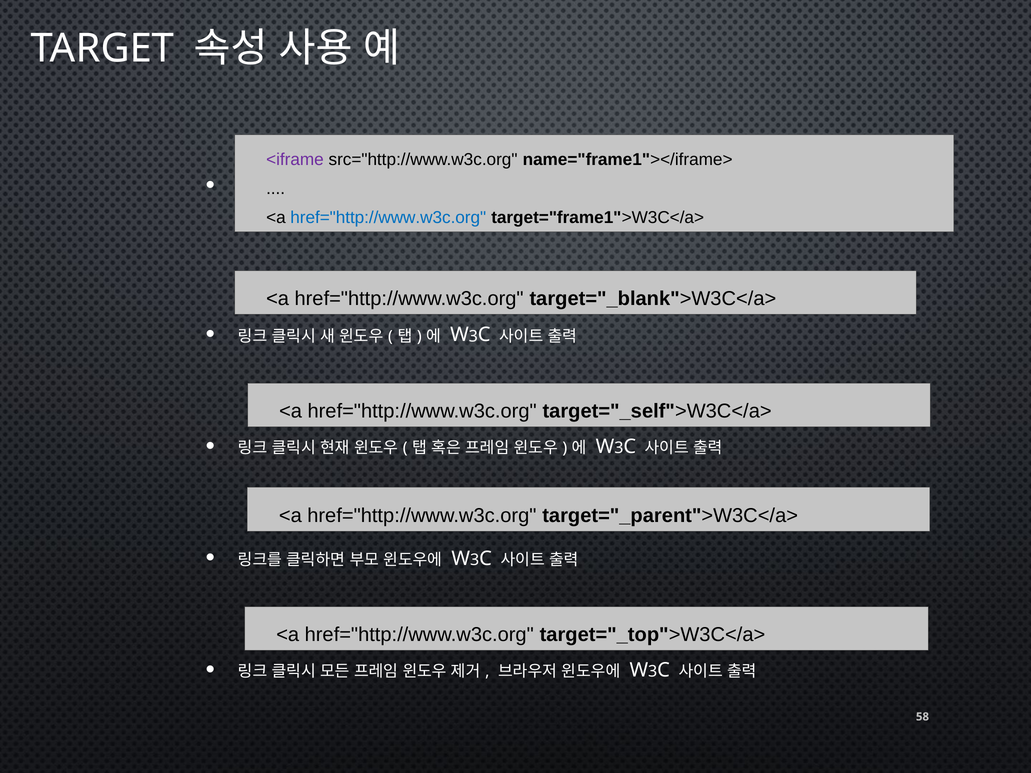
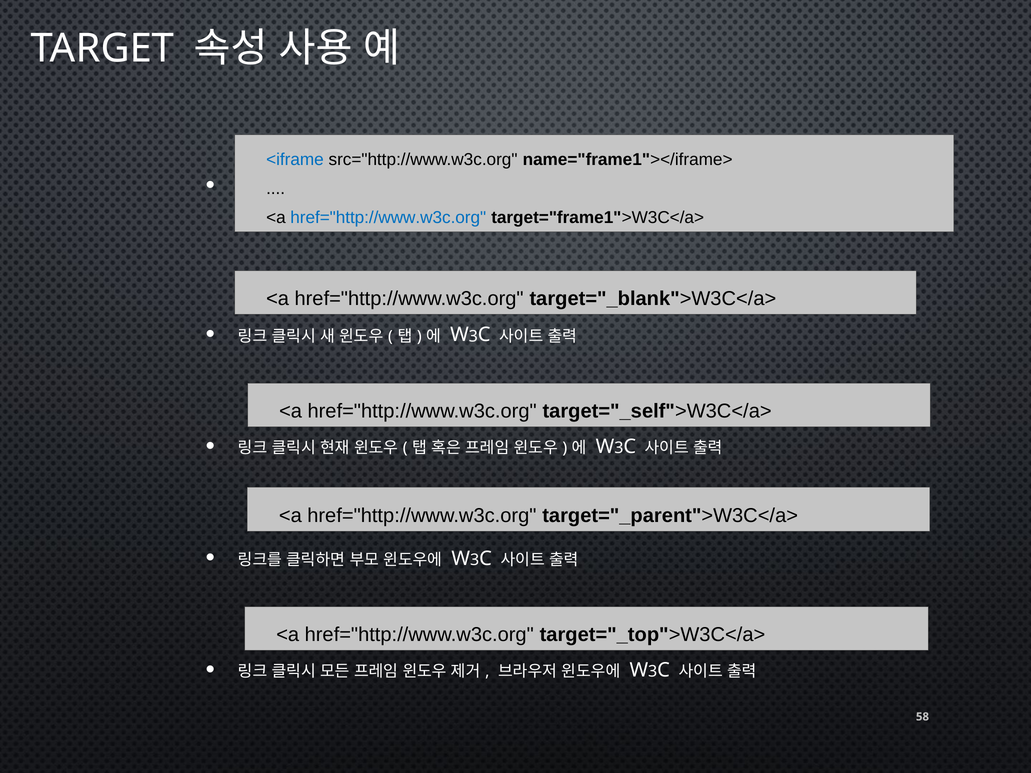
<iframe colour: purple -> blue
